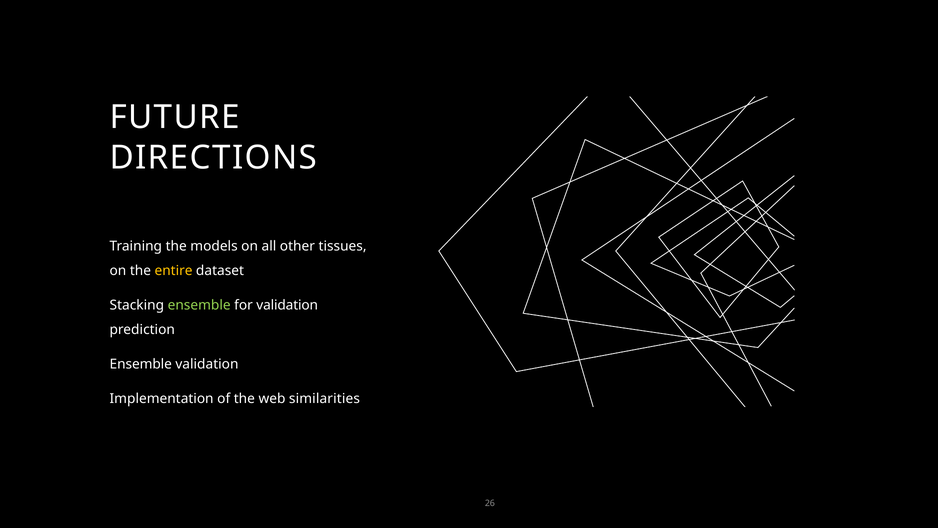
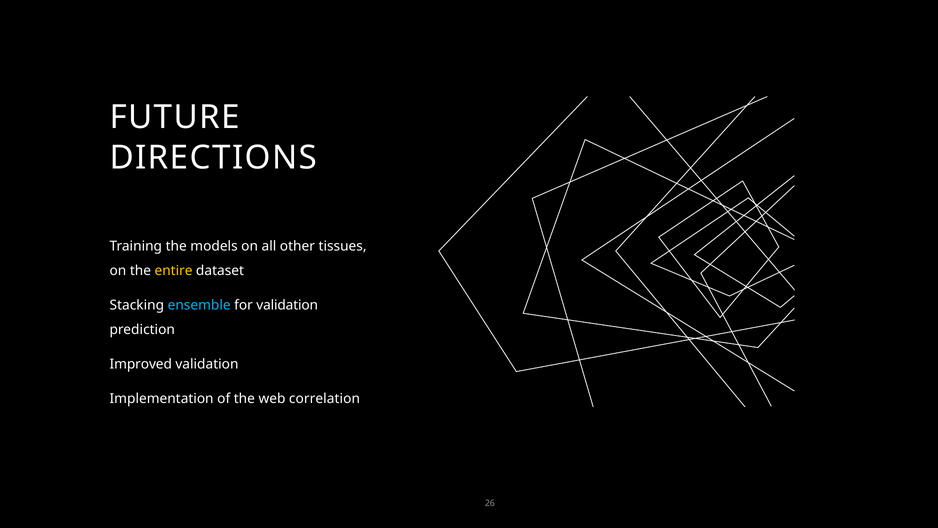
ensemble at (199, 305) colour: light green -> light blue
Ensemble at (141, 364): Ensemble -> Improved
similarities: similarities -> correlation
